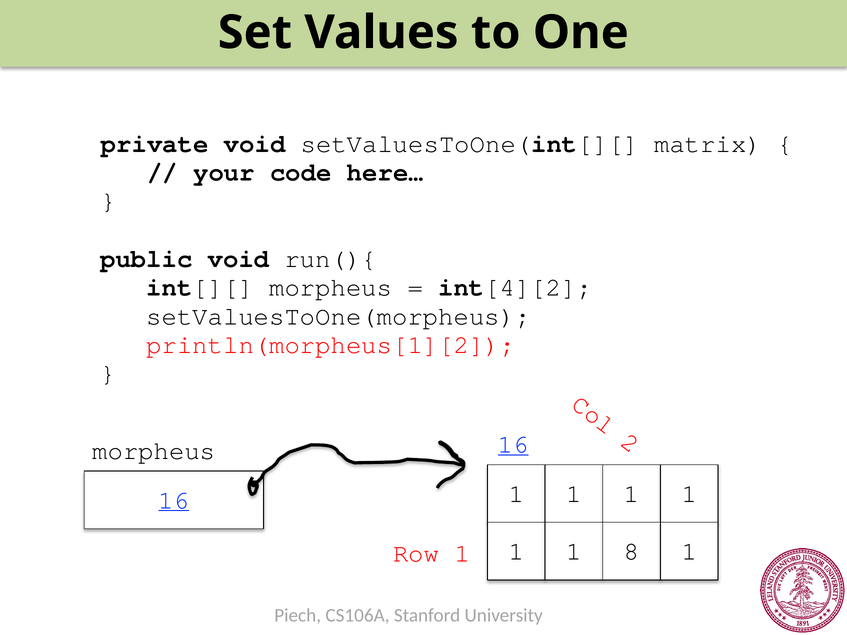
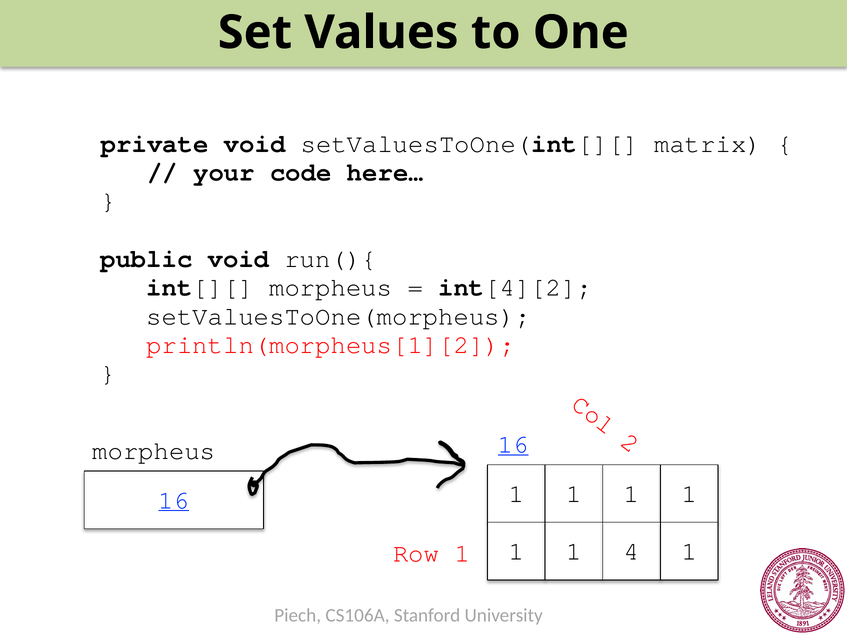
8: 8 -> 4
